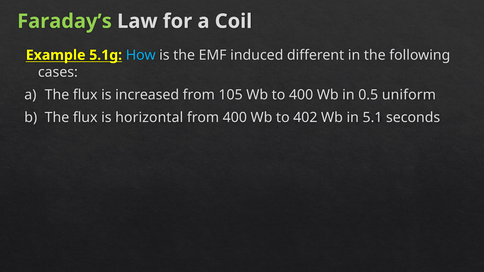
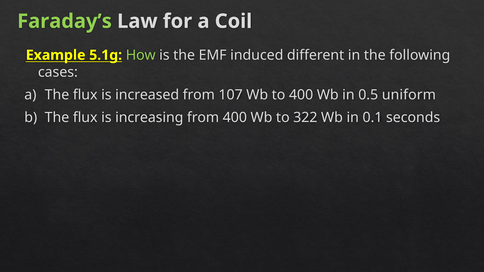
How colour: light blue -> light green
105: 105 -> 107
horizontal: horizontal -> increasing
402: 402 -> 322
5.1: 5.1 -> 0.1
